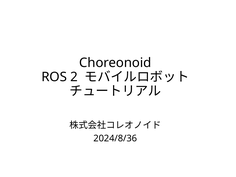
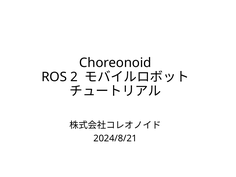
2024/8/36: 2024/8/36 -> 2024/8/21
